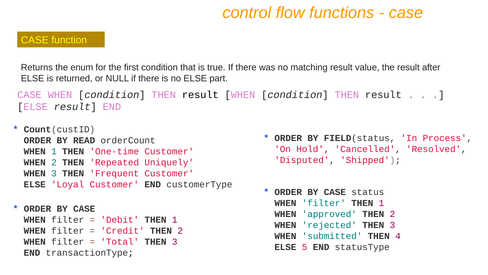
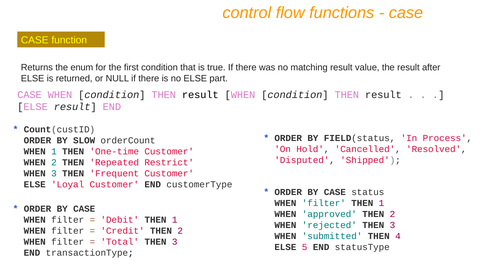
READ: READ -> SLOW
Uniquely: Uniquely -> Restrict
